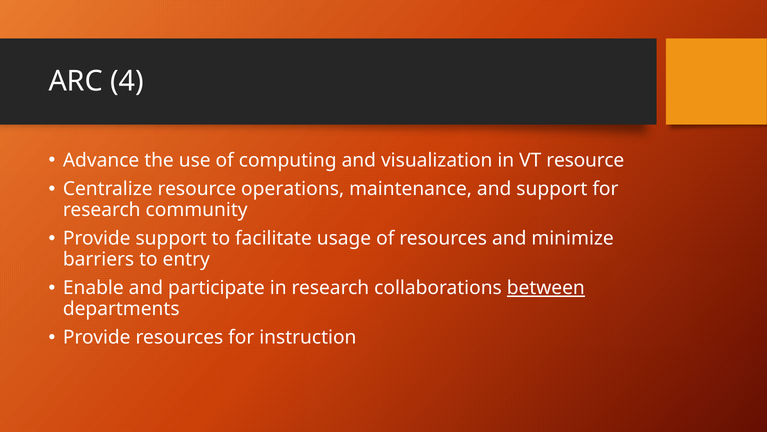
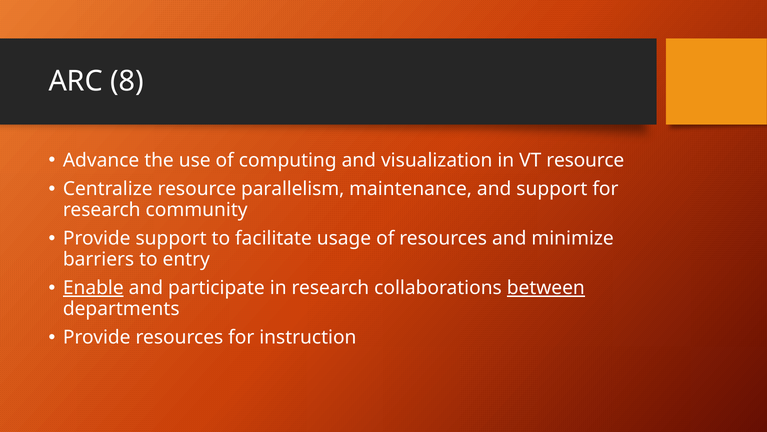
4: 4 -> 8
operations: operations -> parallelism
Enable underline: none -> present
